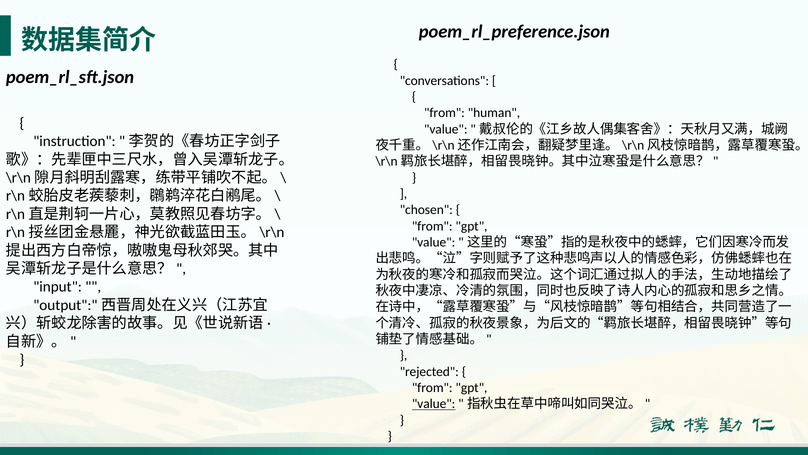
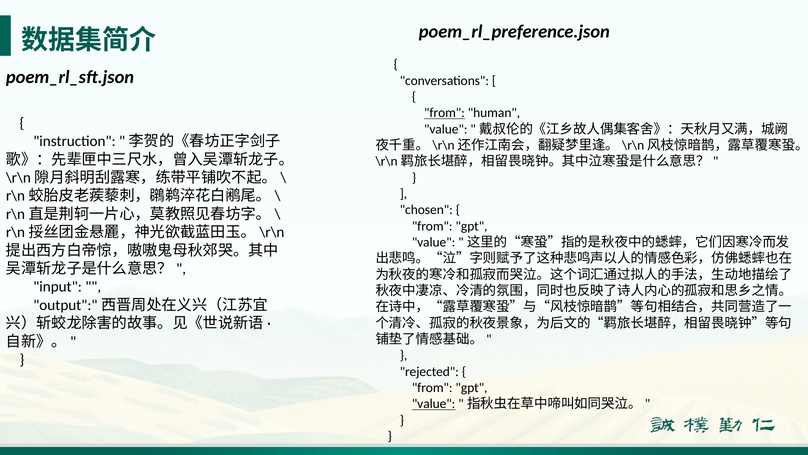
from at (444, 113) underline: none -> present
